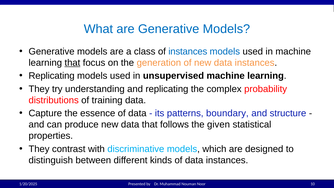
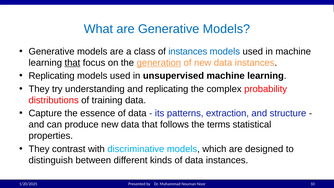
generation underline: none -> present
boundary: boundary -> extraction
given: given -> terms
